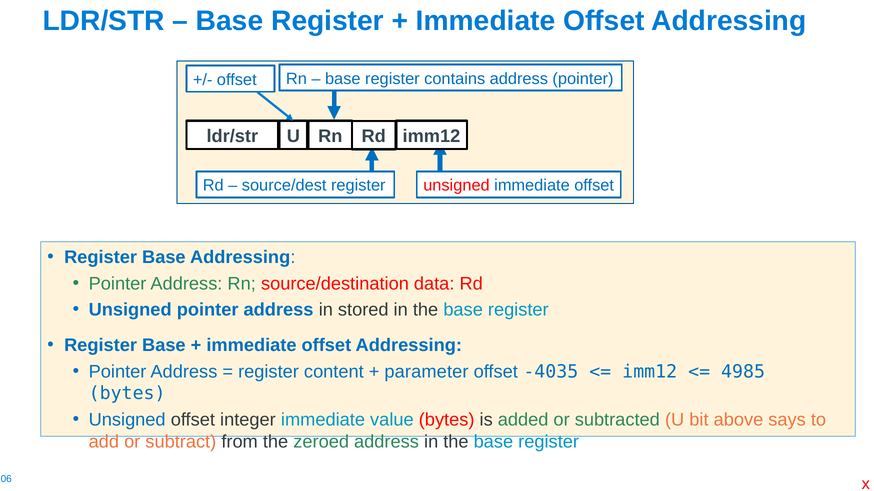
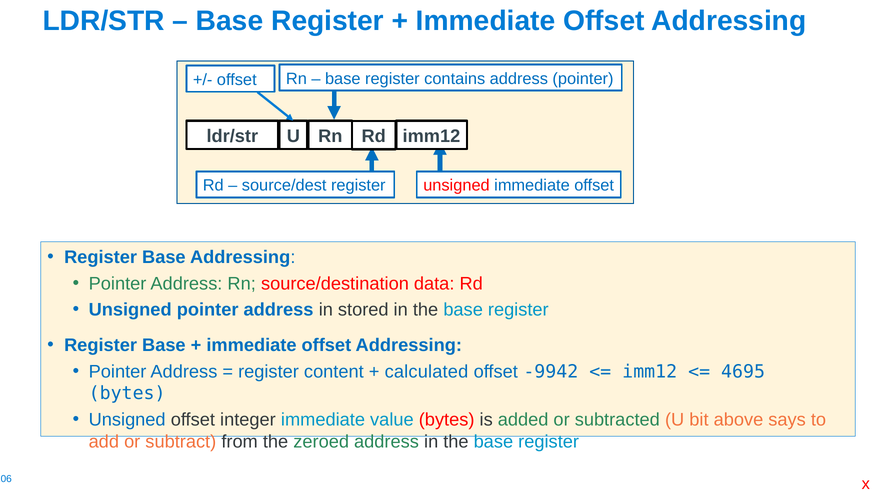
parameter: parameter -> calculated
-4035: -4035 -> -9942
4985: 4985 -> 4695
